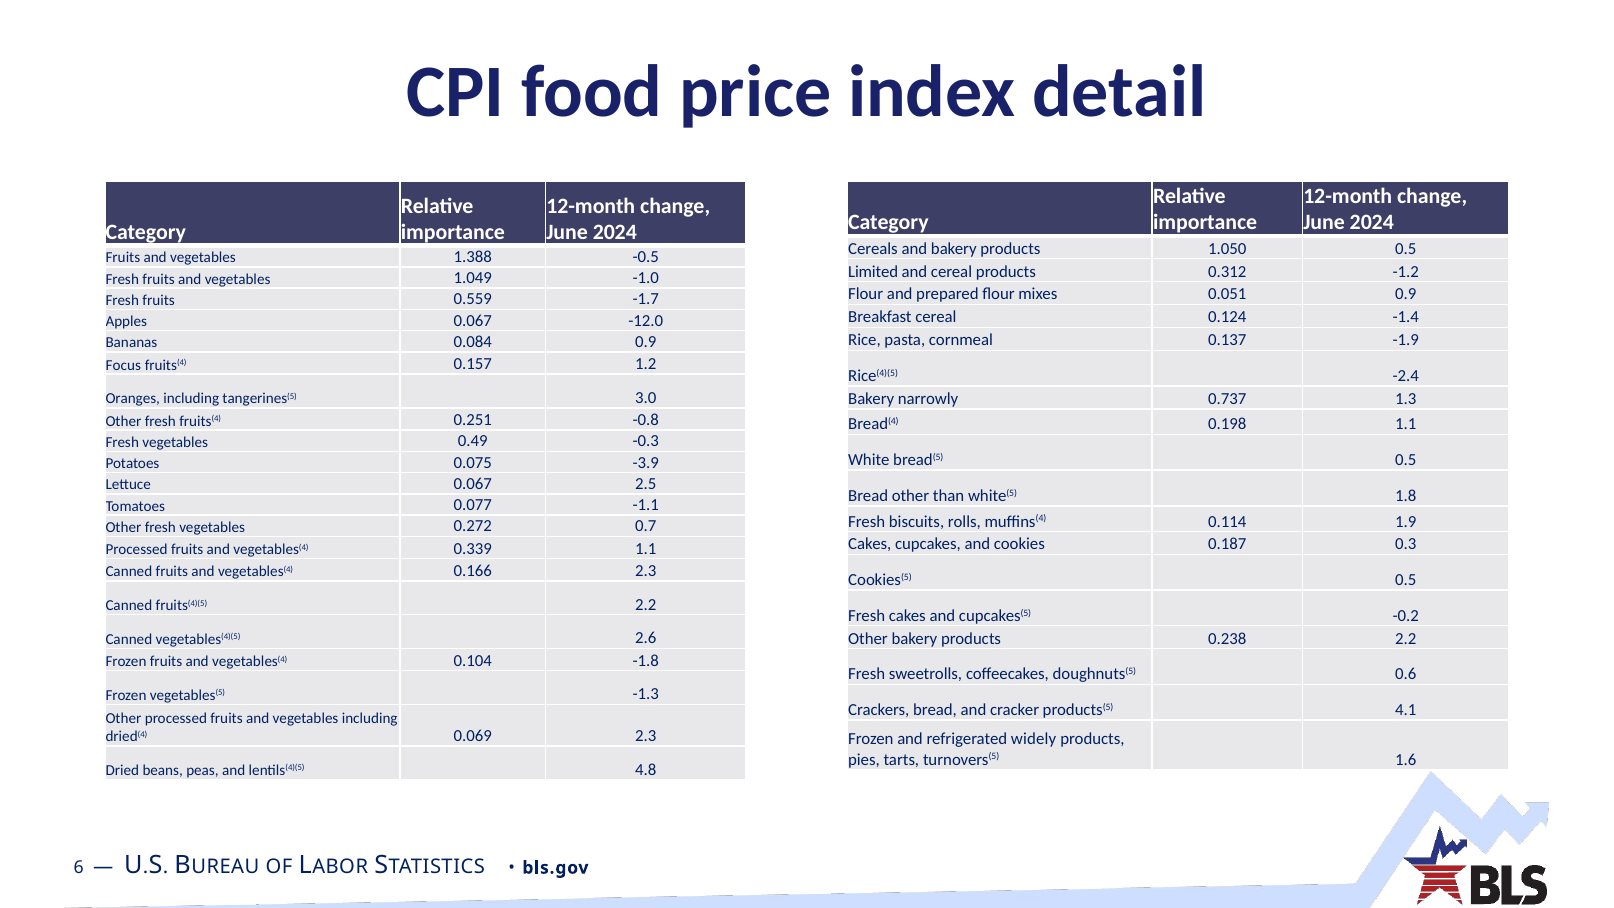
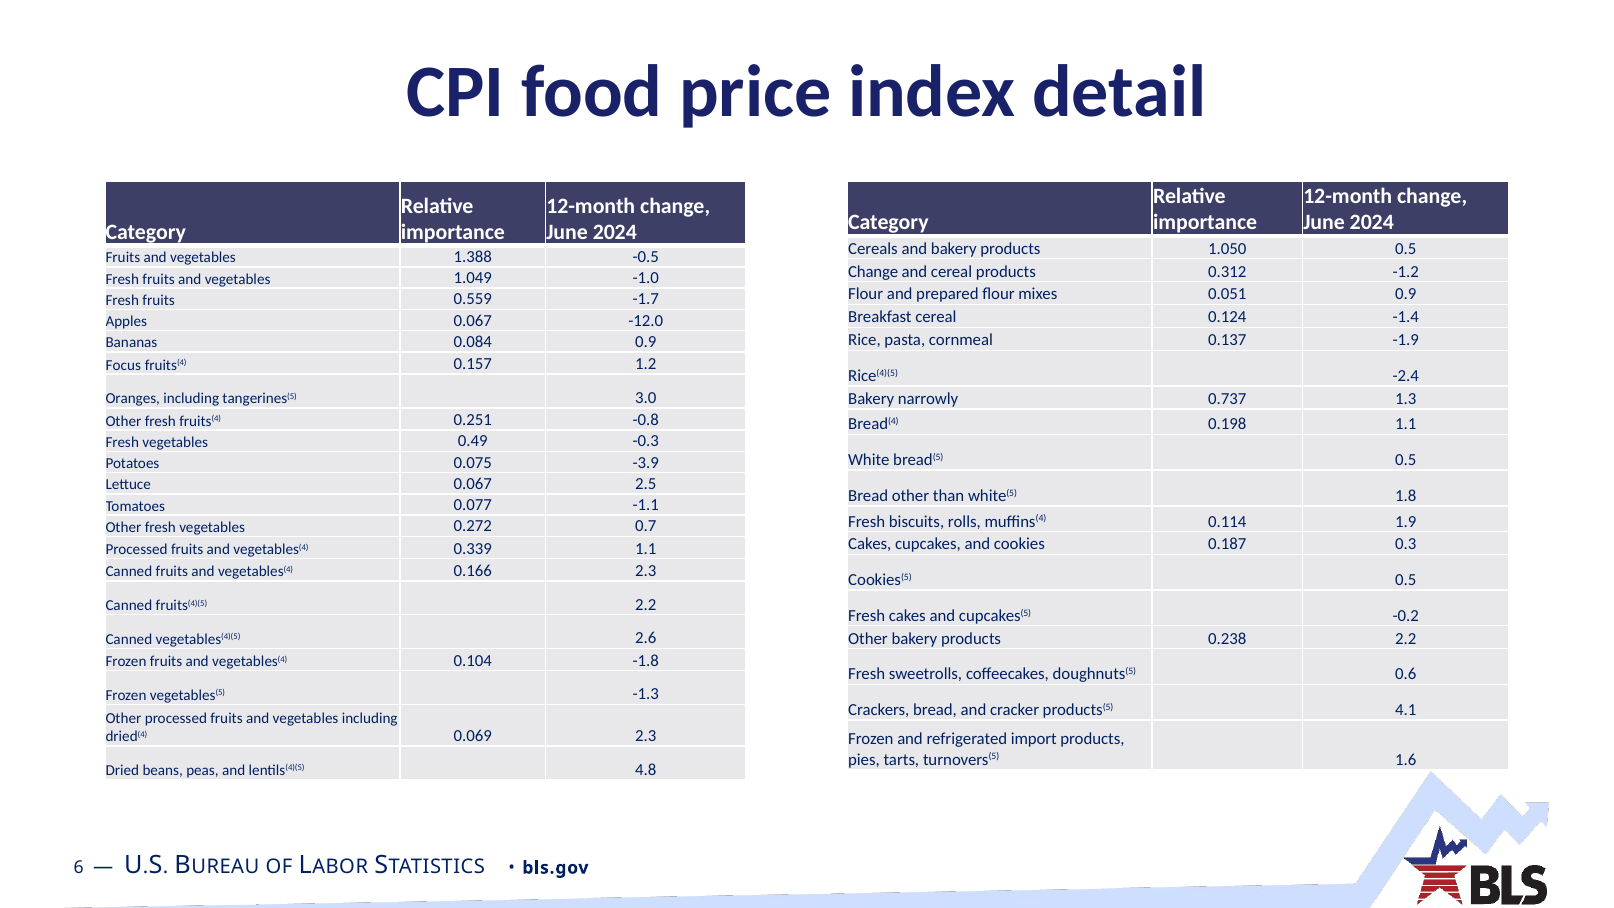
Limited at (873, 272): Limited -> Change
widely: widely -> import
